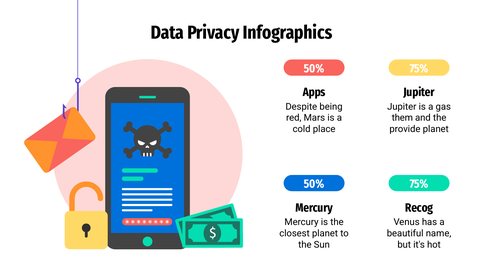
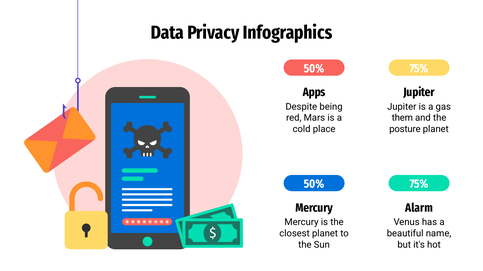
provide: provide -> posture
Recog: Recog -> Alarm
